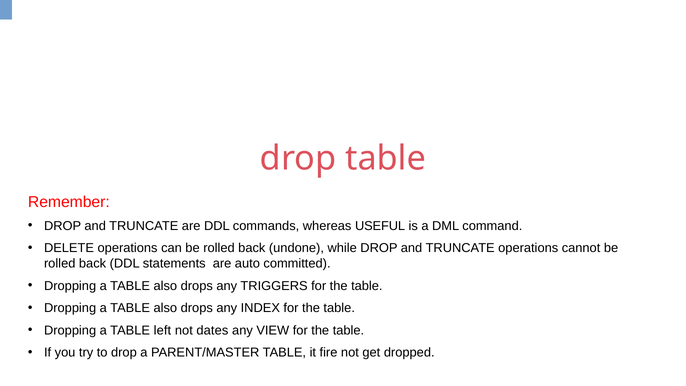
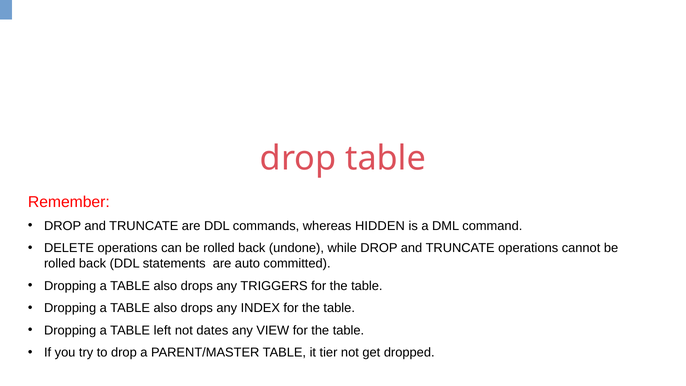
USEFUL: USEFUL -> HIDDEN
fire: fire -> tier
